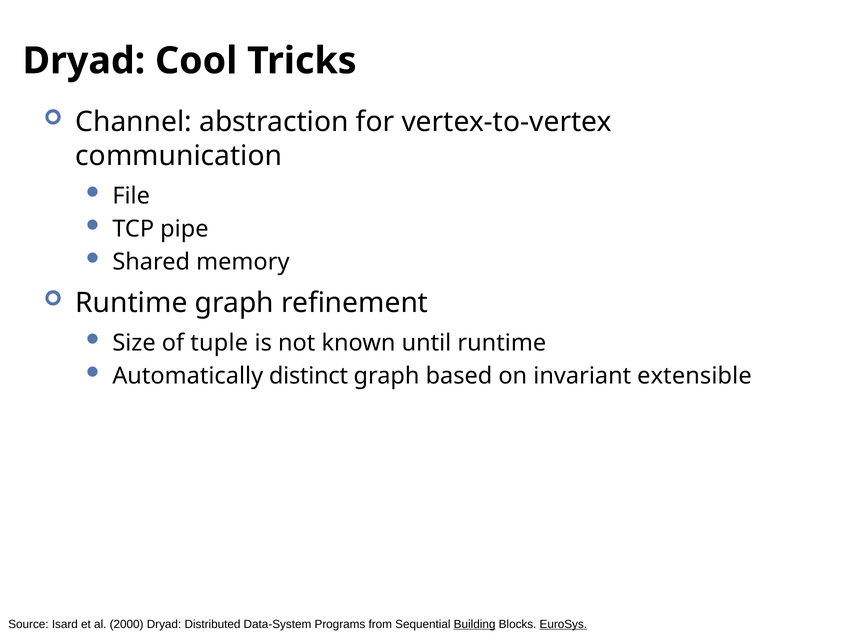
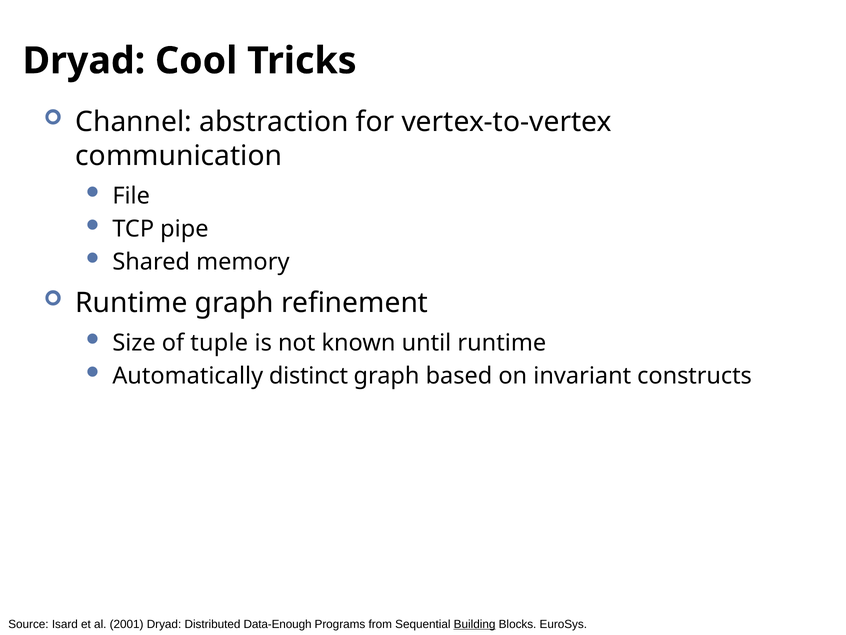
extensible: extensible -> constructs
2000: 2000 -> 2001
Data-System: Data-System -> Data-Enough
EuroSys underline: present -> none
